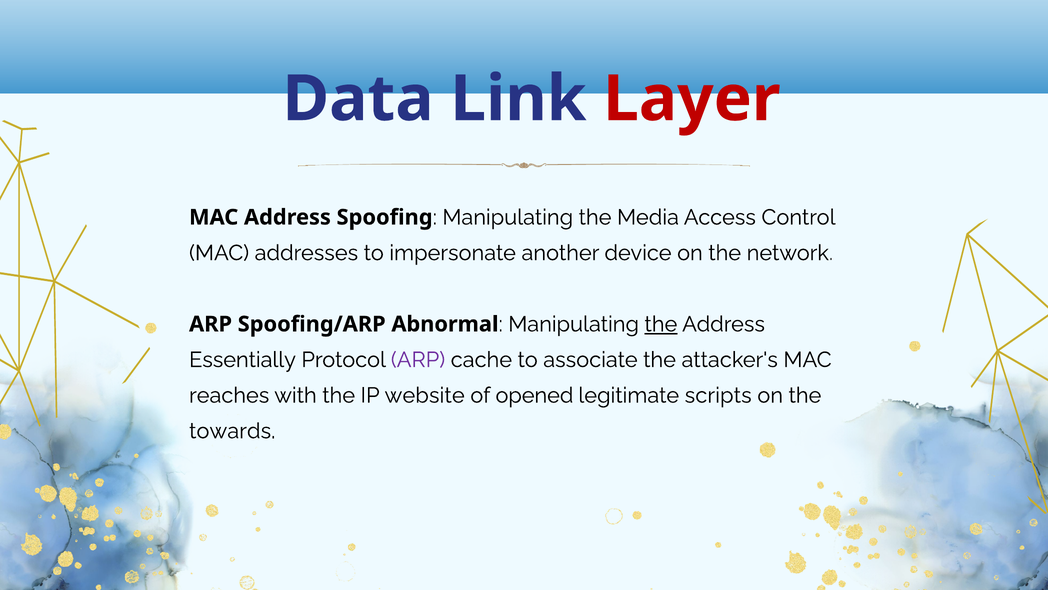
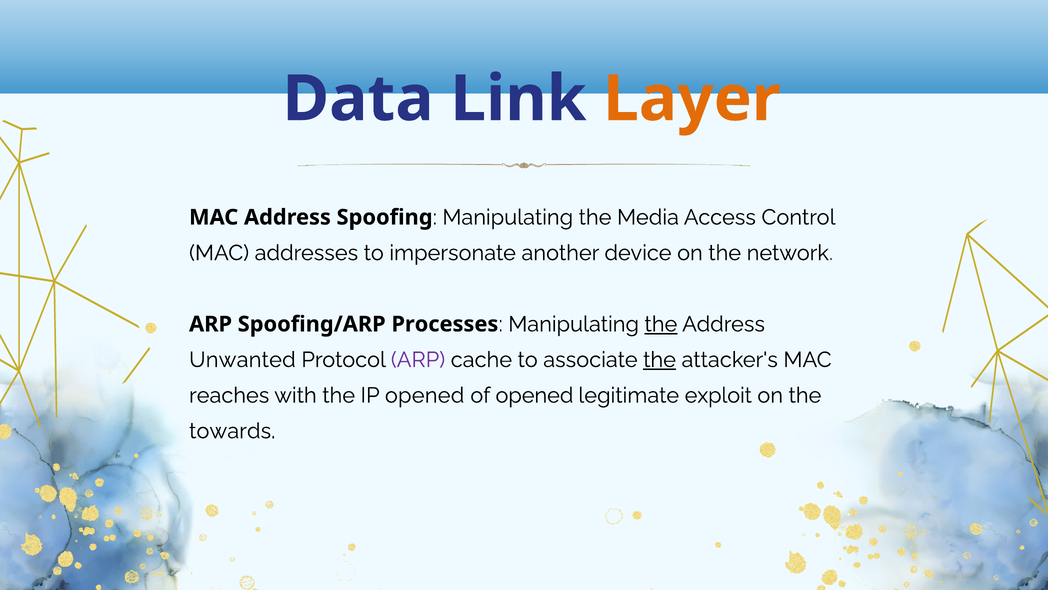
Layer colour: red -> orange
Abnormal: Abnormal -> Processes
Essentially: Essentially -> Unwanted
the at (660, 360) underline: none -> present
IP website: website -> opened
scripts: scripts -> exploit
